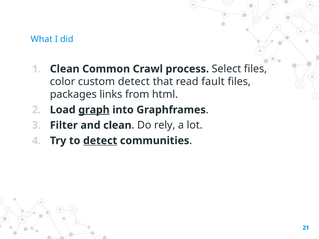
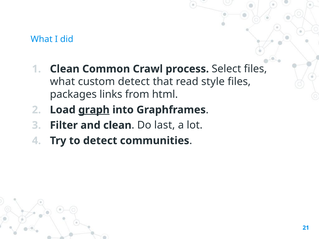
color at (63, 82): color -> what
fault: fault -> style
rely: rely -> last
detect at (100, 141) underline: present -> none
